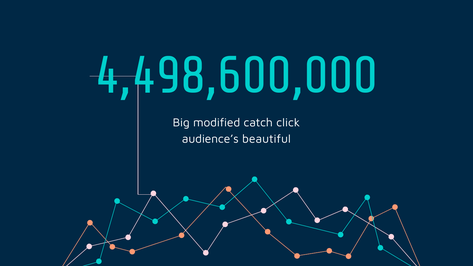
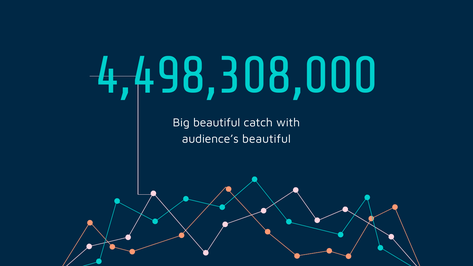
4,498,600,000: 4,498,600,000 -> 4,498,308,000
Big modified: modified -> beautiful
click: click -> with
